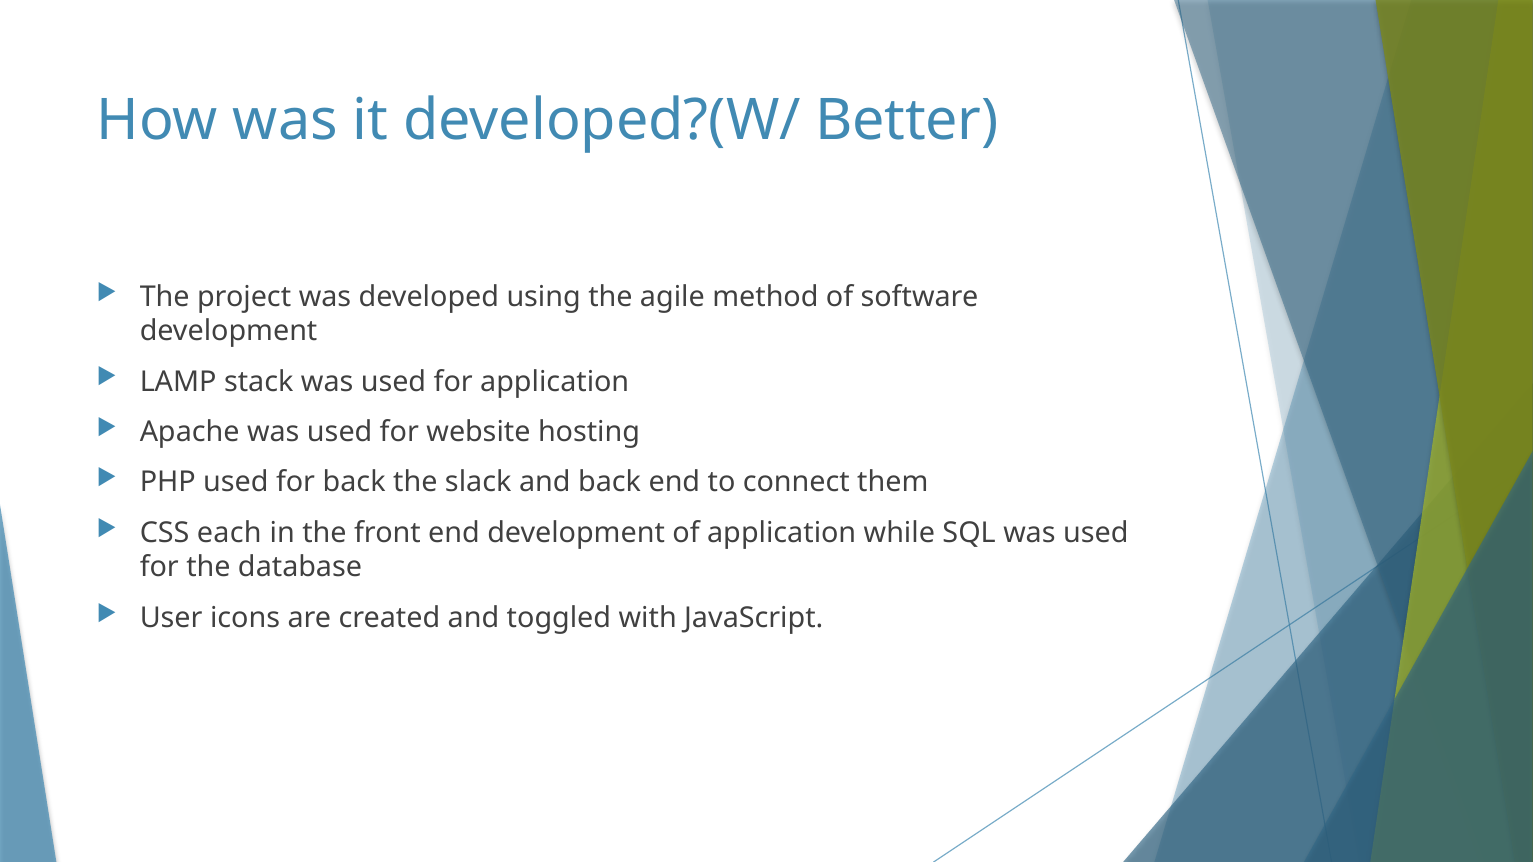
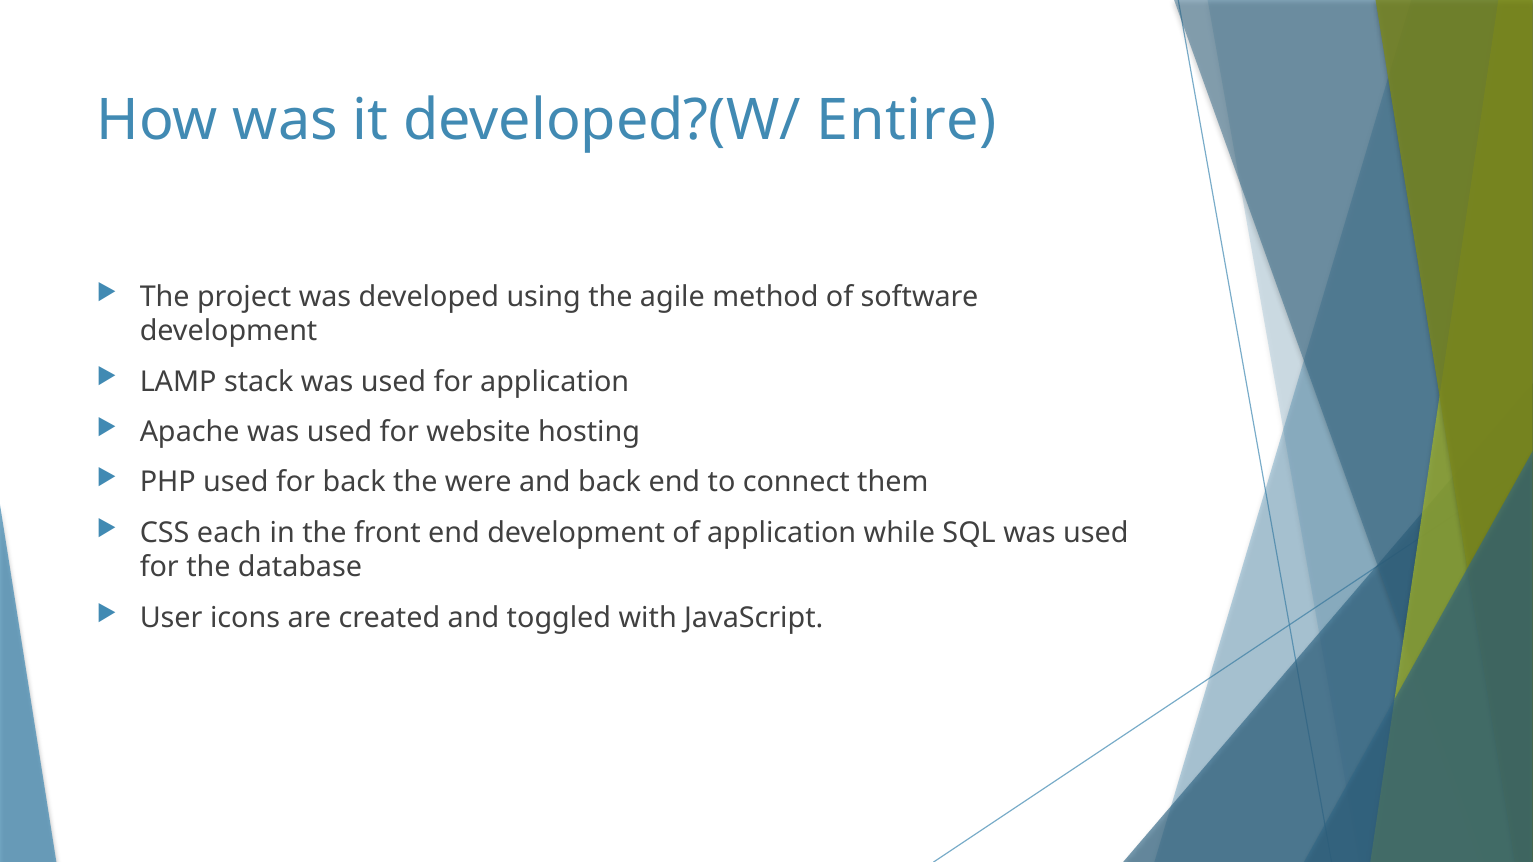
Better: Better -> Entire
slack: slack -> were
